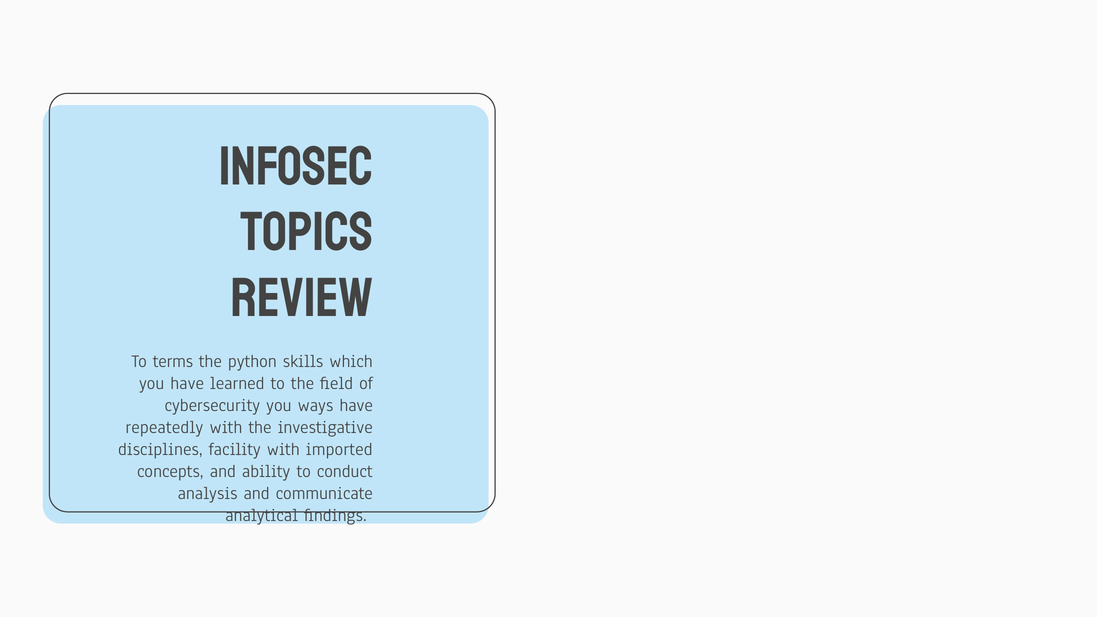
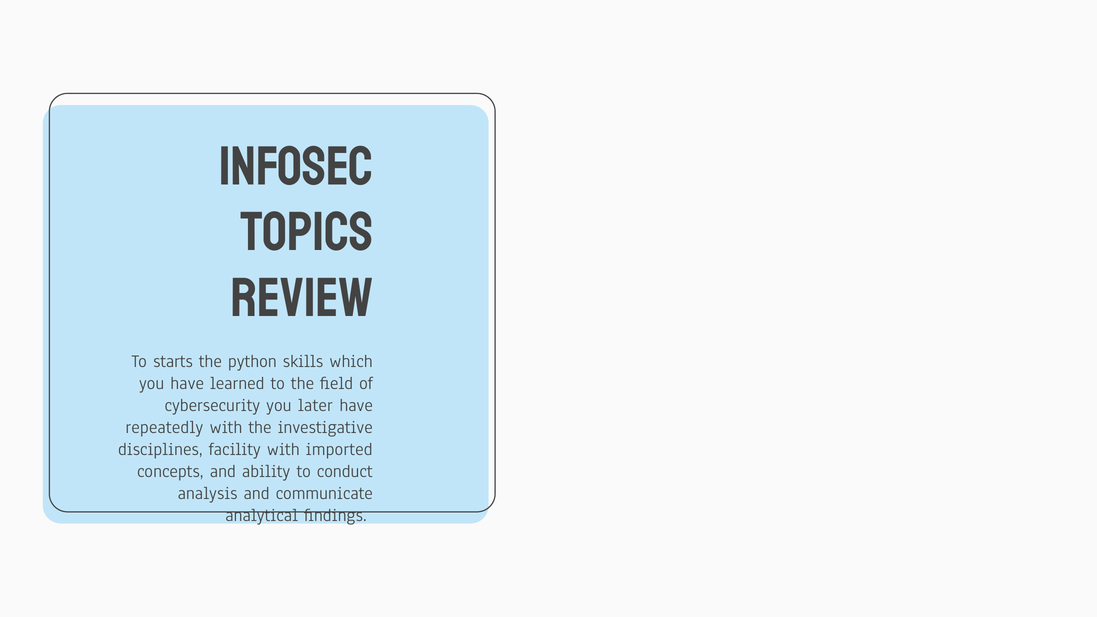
terms: terms -> starts
ways: ways -> later
